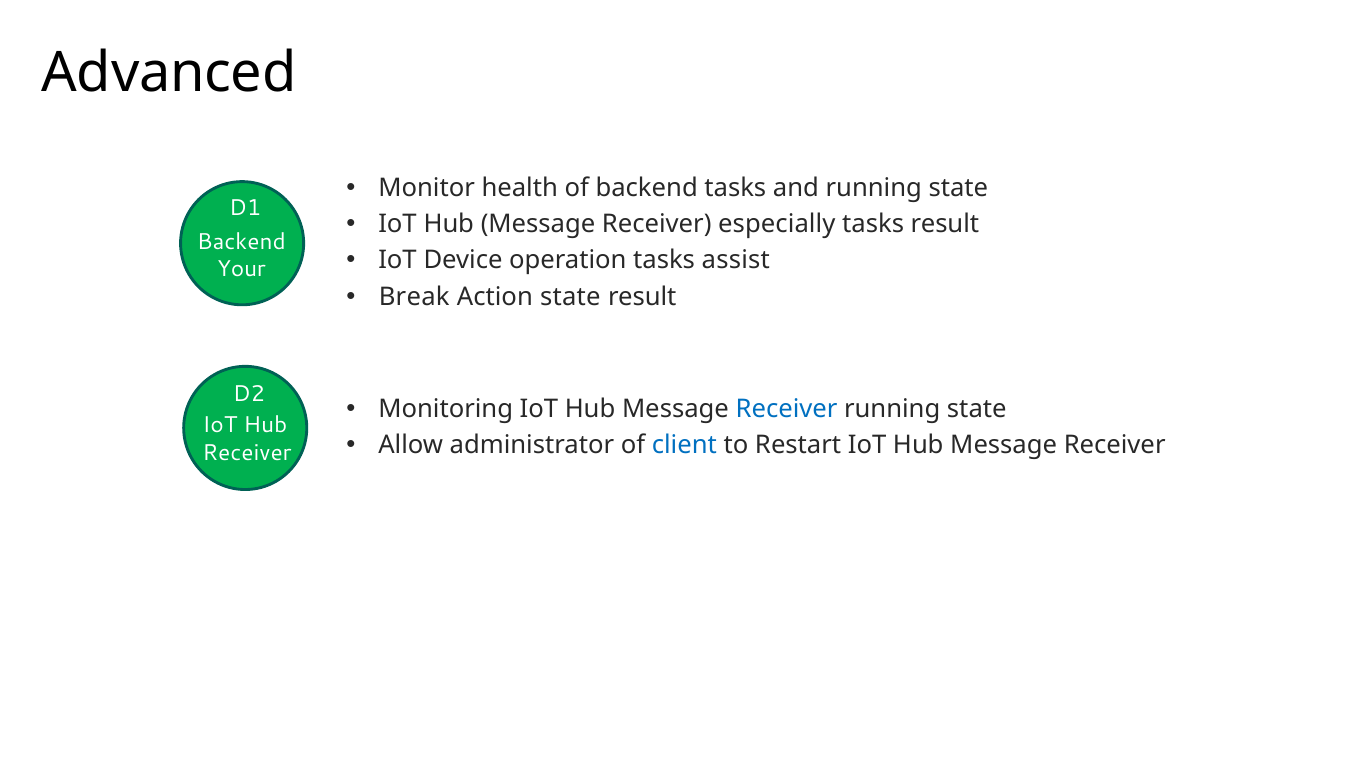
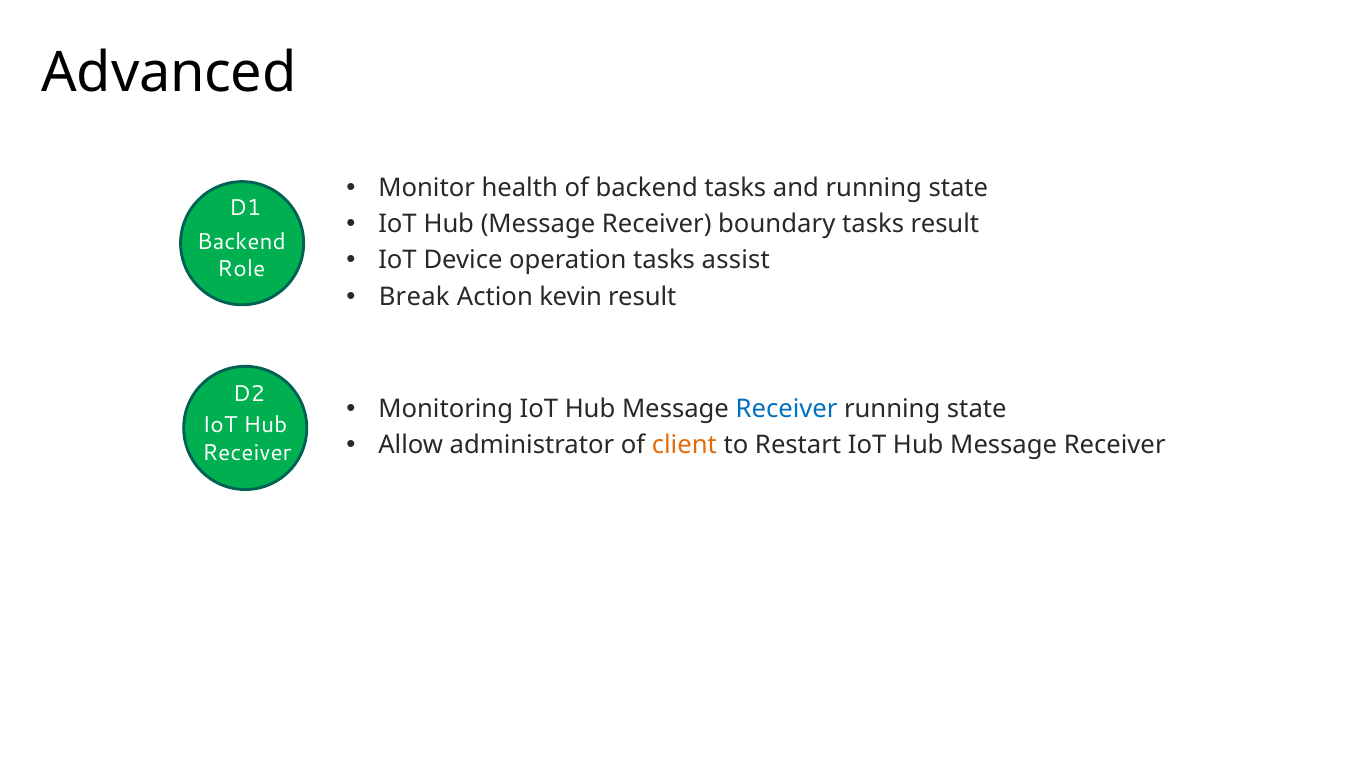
especially: especially -> boundary
Your: Your -> Role
Action state: state -> kevin
client colour: blue -> orange
